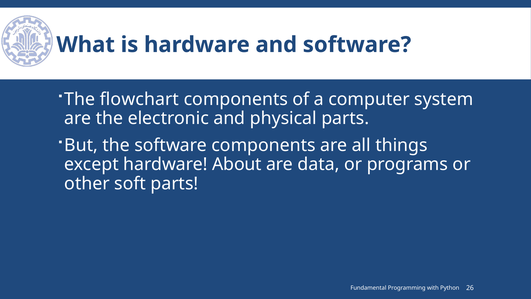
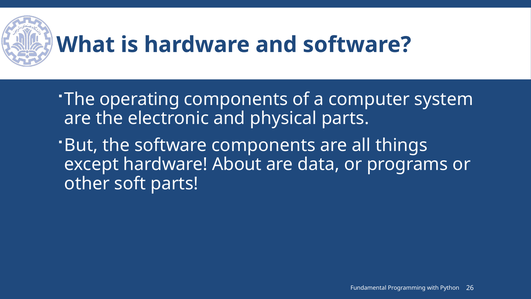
flowchart: flowchart -> operating
